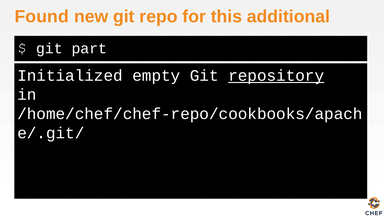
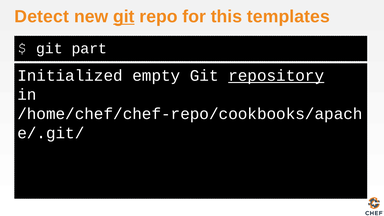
Found: Found -> Detect
git at (124, 17) underline: none -> present
additional: additional -> templates
